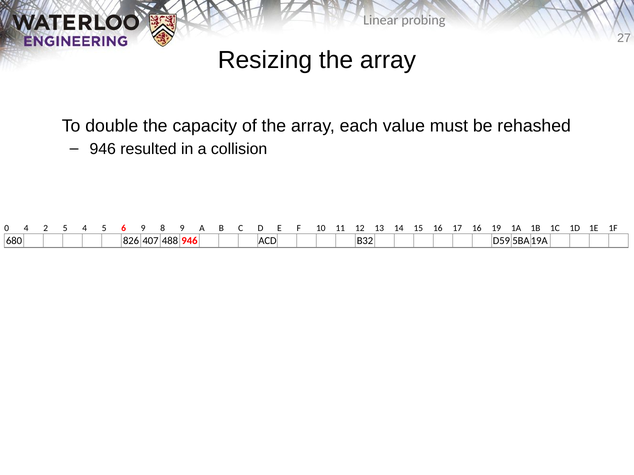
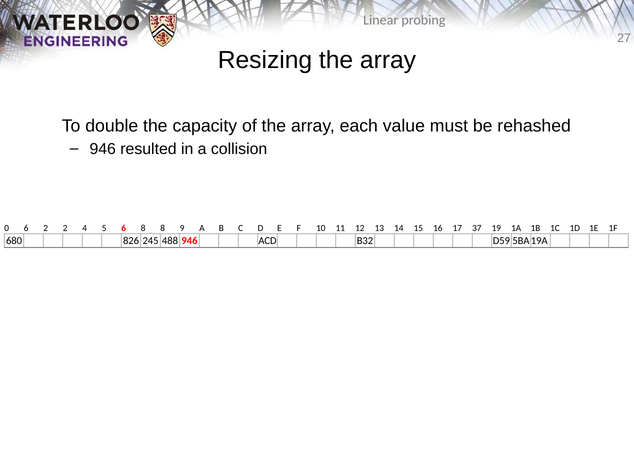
0 4: 4 -> 6
2 5: 5 -> 2
6 9: 9 -> 8
17 16: 16 -> 37
407: 407 -> 245
